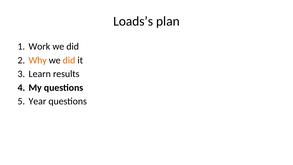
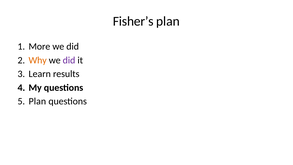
Loads’s: Loads’s -> Fisher’s
Work: Work -> More
did at (69, 60) colour: orange -> purple
Year at (37, 101): Year -> Plan
